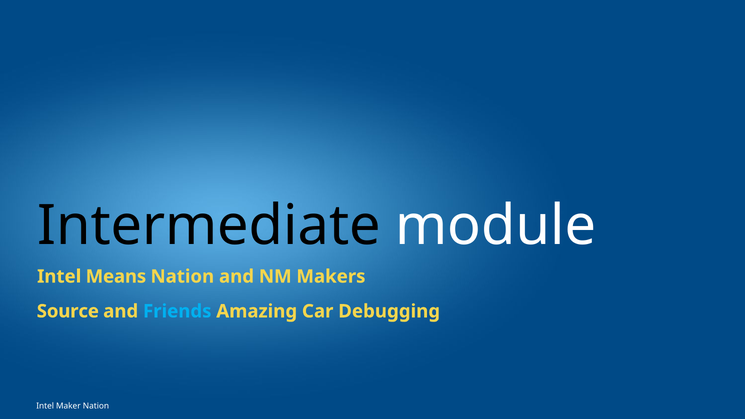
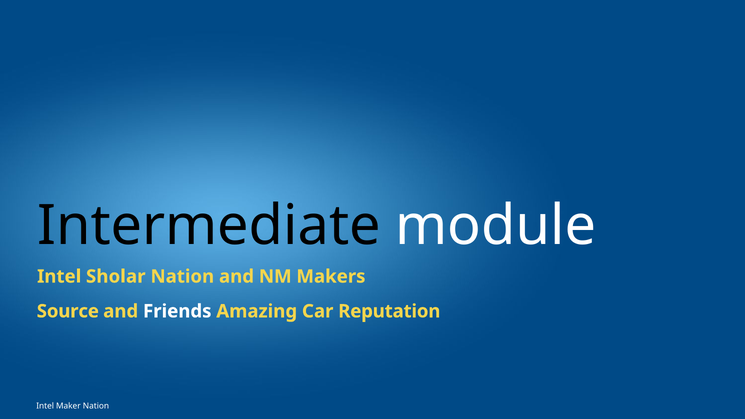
Means: Means -> Sholar
Friends colour: light blue -> white
Debugging: Debugging -> Reputation
